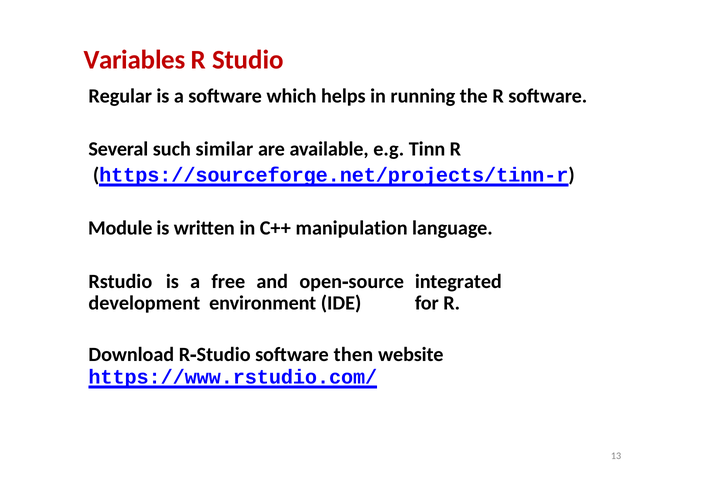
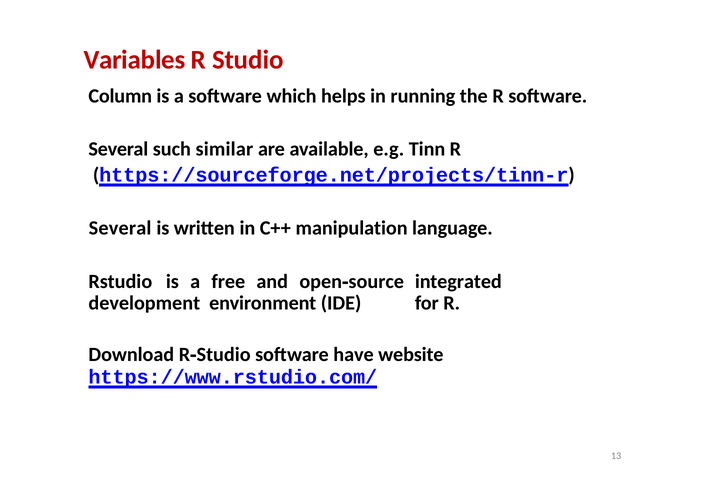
Regular: Regular -> Column
Module at (120, 229): Module -> Several
then: then -> have
